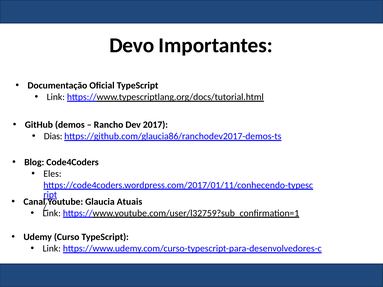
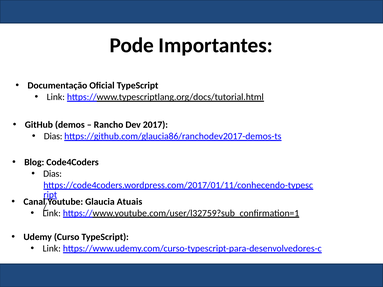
Devo: Devo -> Pode
Eles at (52, 174): Eles -> Dias
